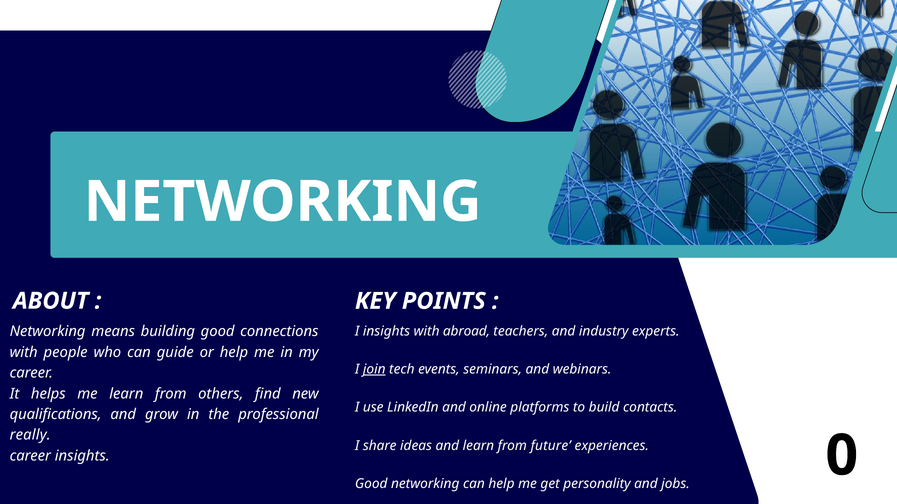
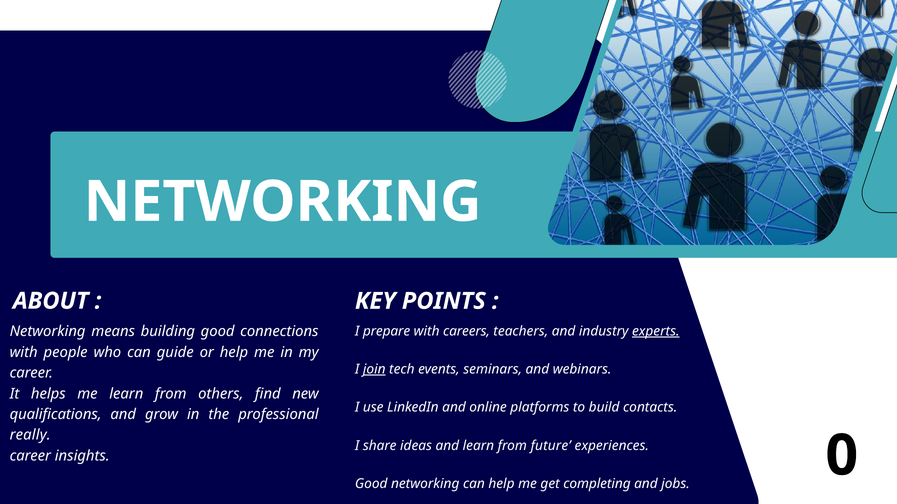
I insights: insights -> prepare
abroad: abroad -> careers
experts underline: none -> present
personality: personality -> completing
